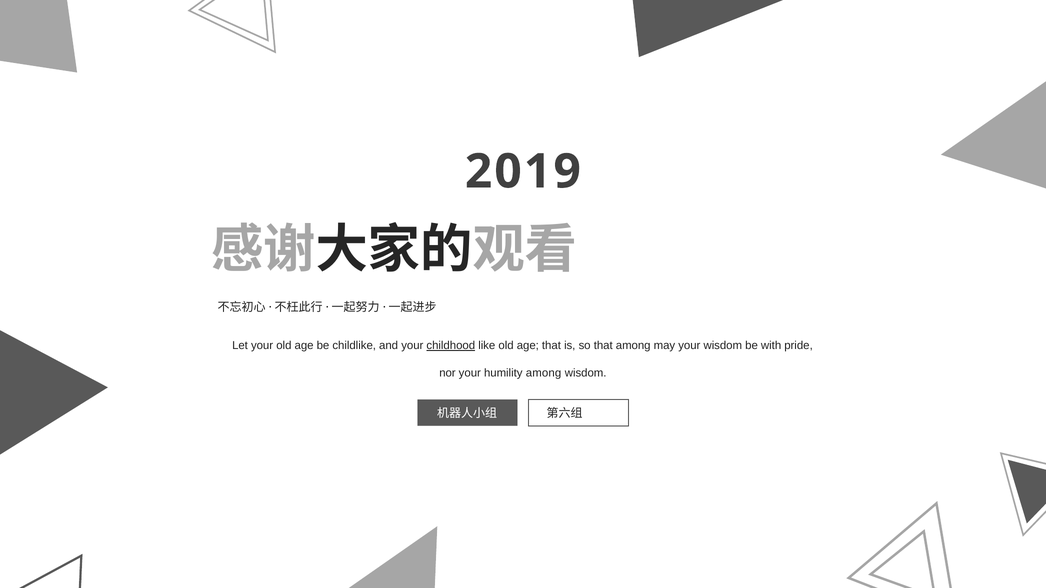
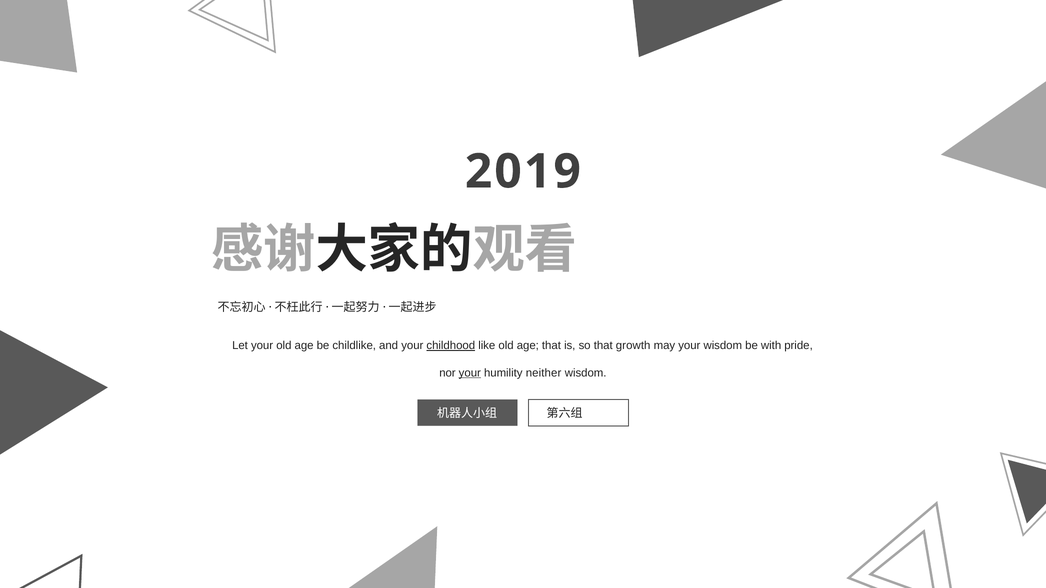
that among: among -> growth
your at (470, 373) underline: none -> present
humility among: among -> neither
